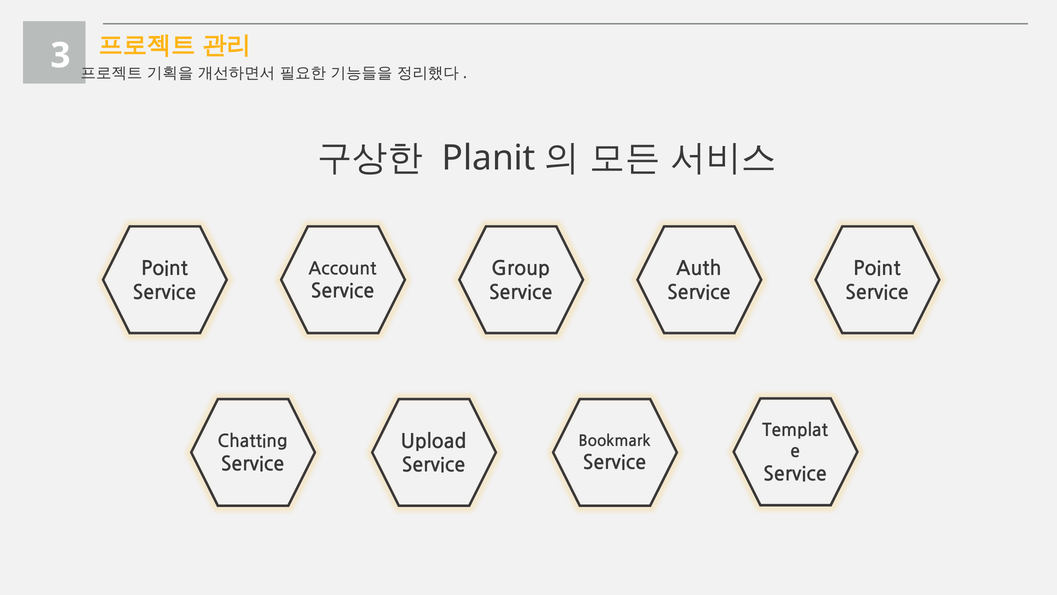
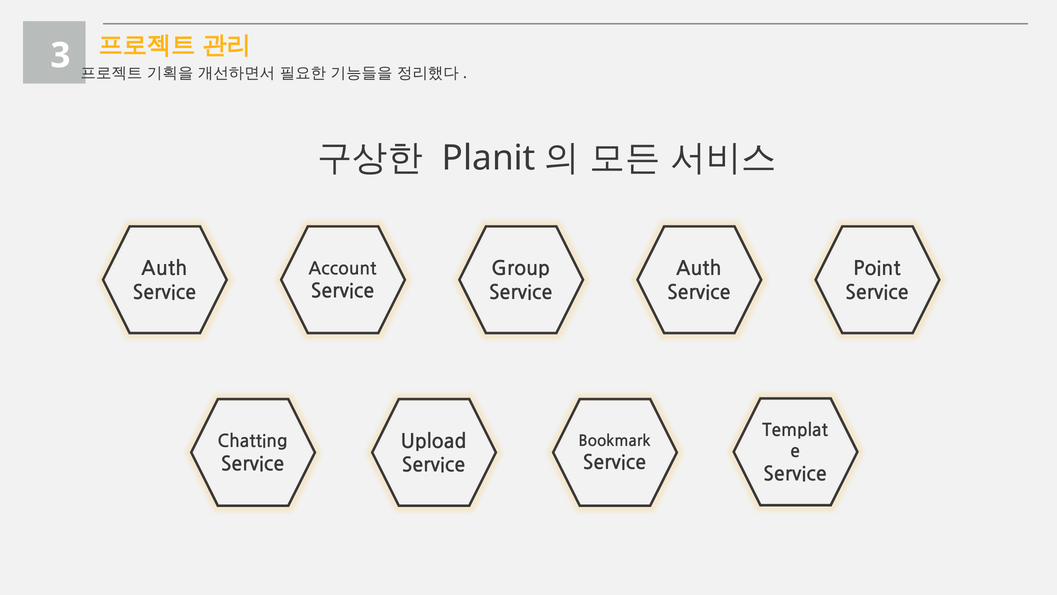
Point at (164, 269): Point -> Auth
